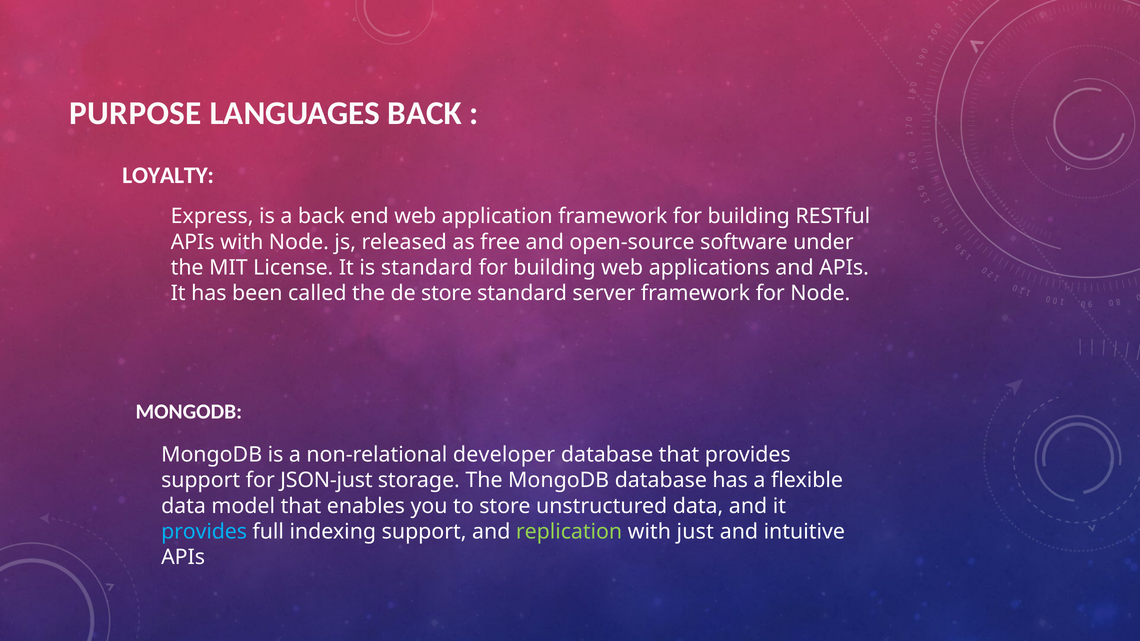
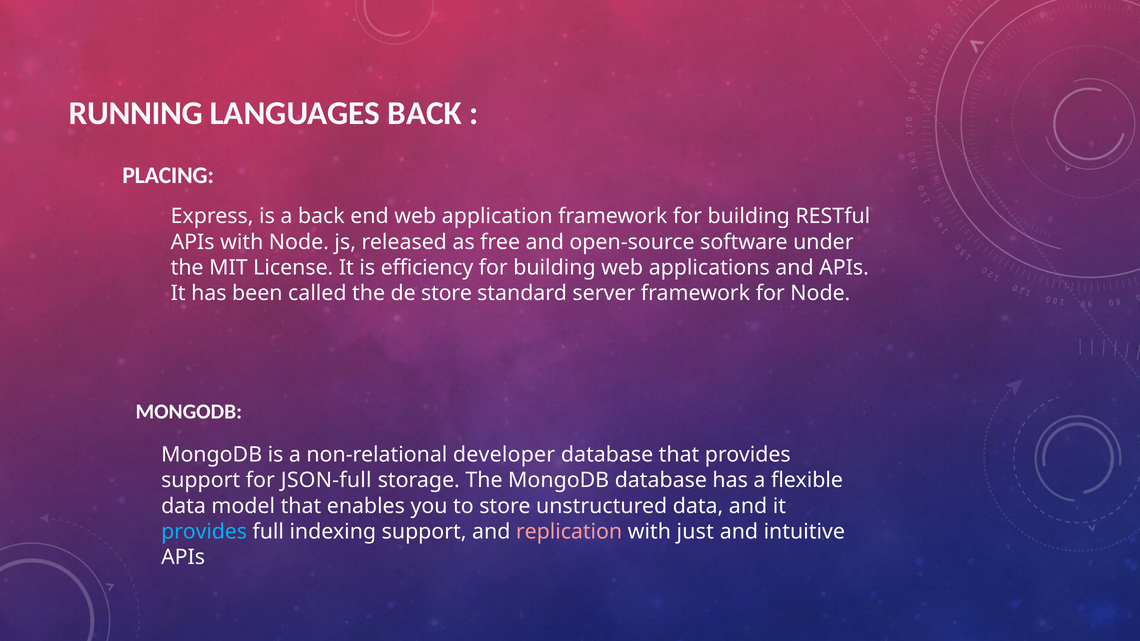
PURPOSE: PURPOSE -> RUNNING
LOYALTY: LOYALTY -> PLACING
is standard: standard -> efficiency
JSON-just: JSON-just -> JSON-full
replication colour: light green -> pink
